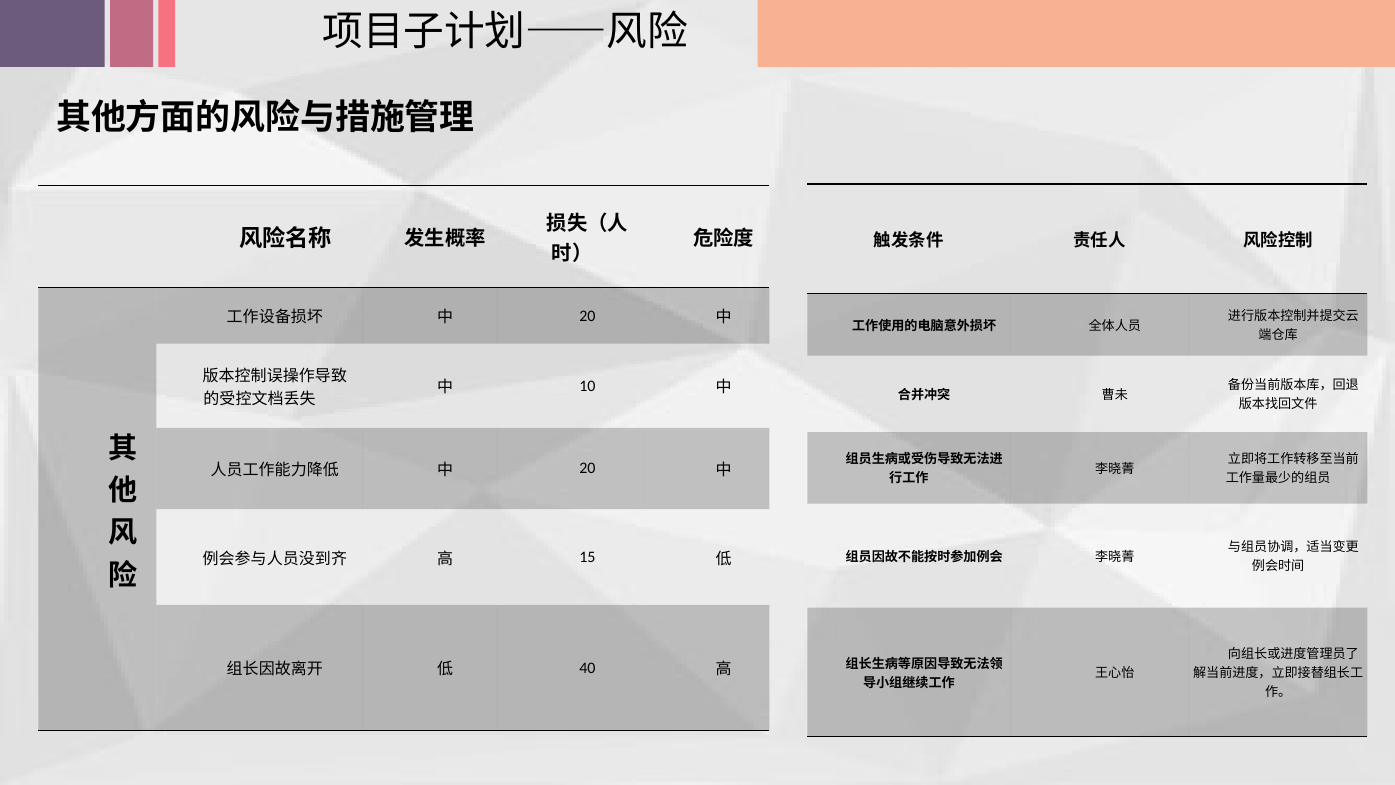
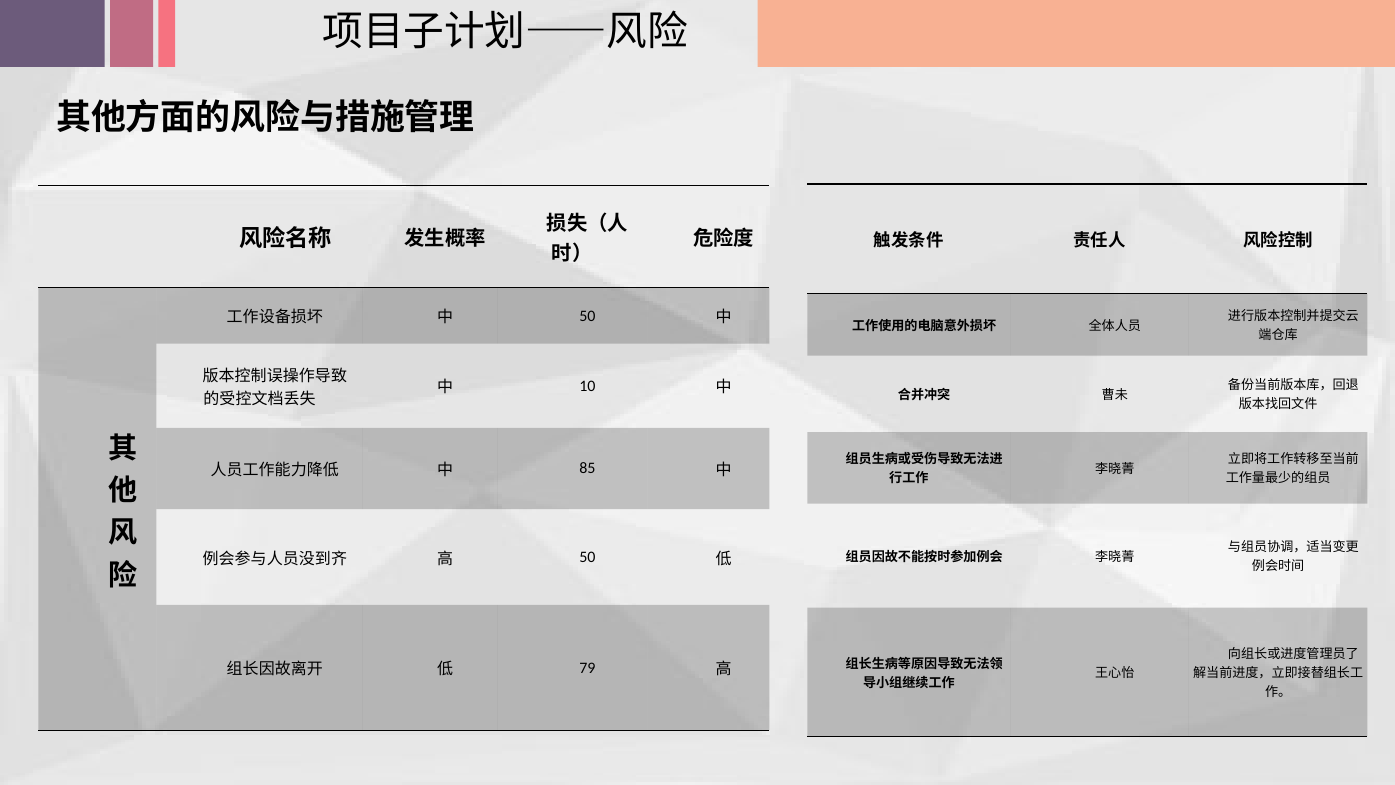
20 at (588, 316): 20 -> 50
20 at (588, 468): 20 -> 85
15 at (588, 557): 15 -> 50
40: 40 -> 79
